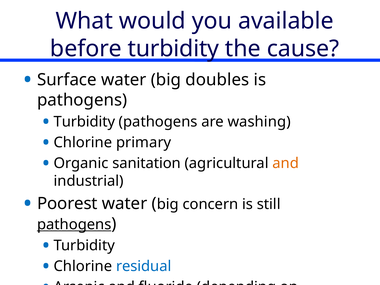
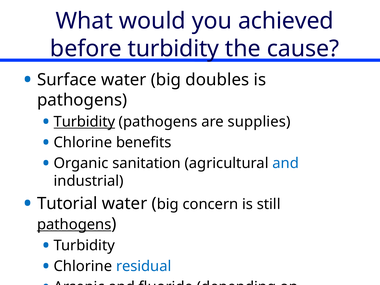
available: available -> achieved
Turbidity at (84, 122) underline: none -> present
washing: washing -> supplies
primary: primary -> benefits
and at (286, 163) colour: orange -> blue
Poorest: Poorest -> Tutorial
